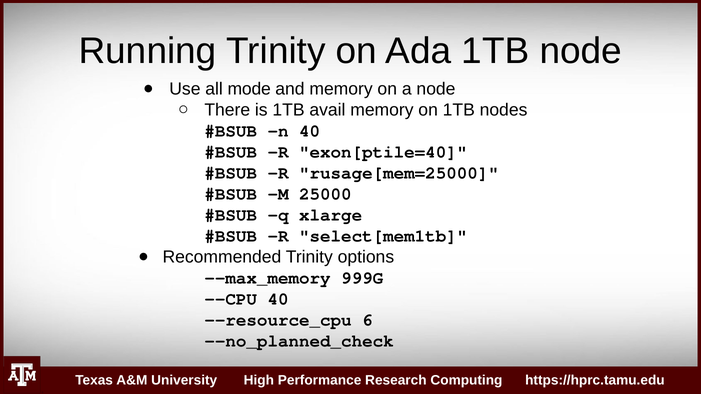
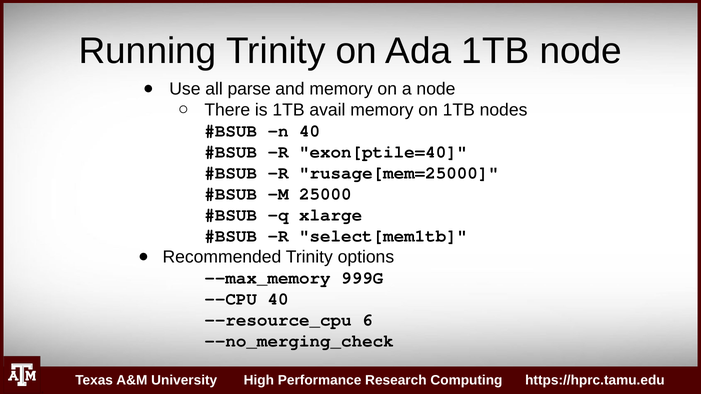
mode: mode -> parse
--no_planned_check: --no_planned_check -> --no_merging_check
